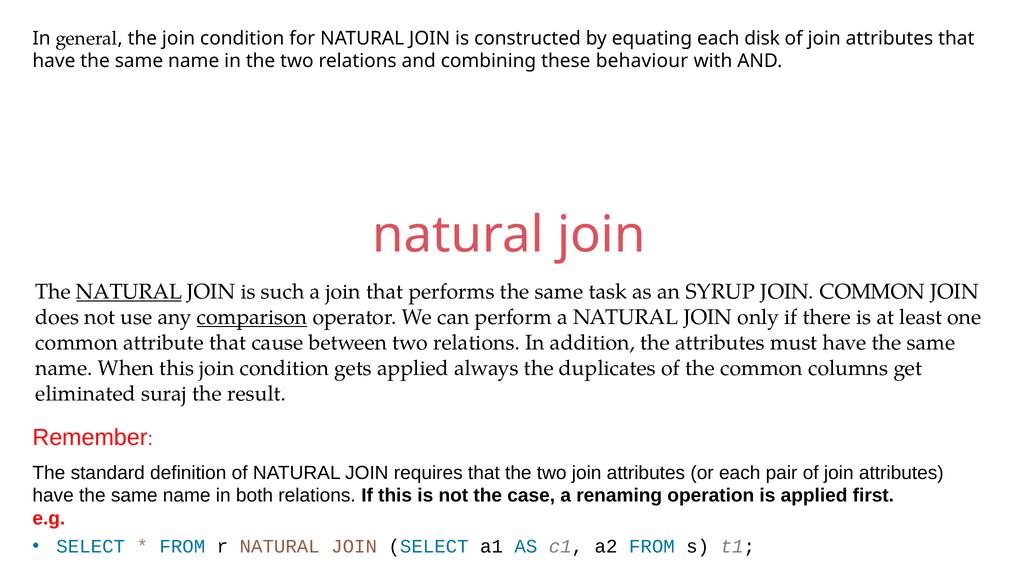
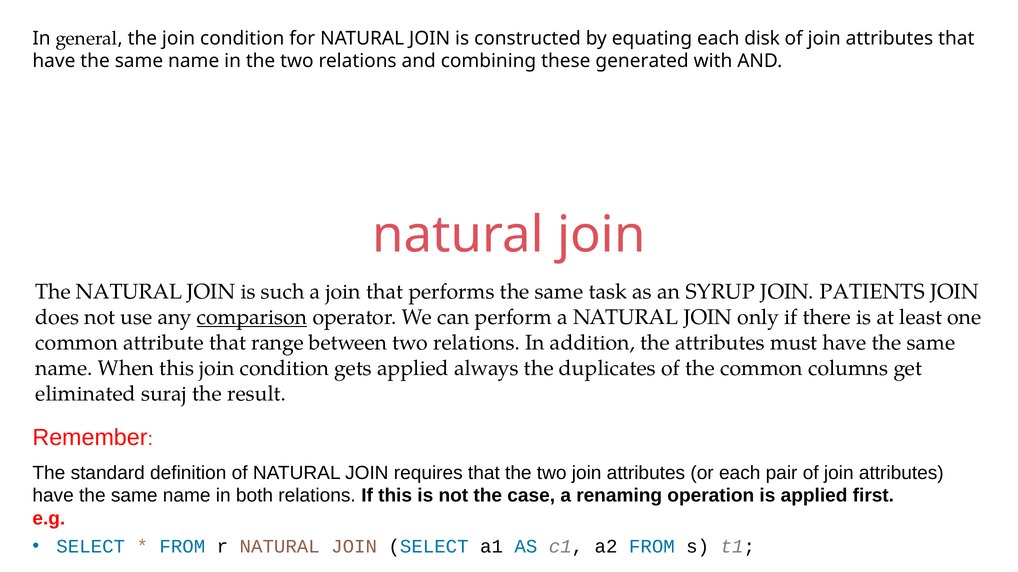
behaviour: behaviour -> generated
NATURAL at (129, 292) underline: present -> none
JOIN COMMON: COMMON -> PATIENTS
cause: cause -> range
